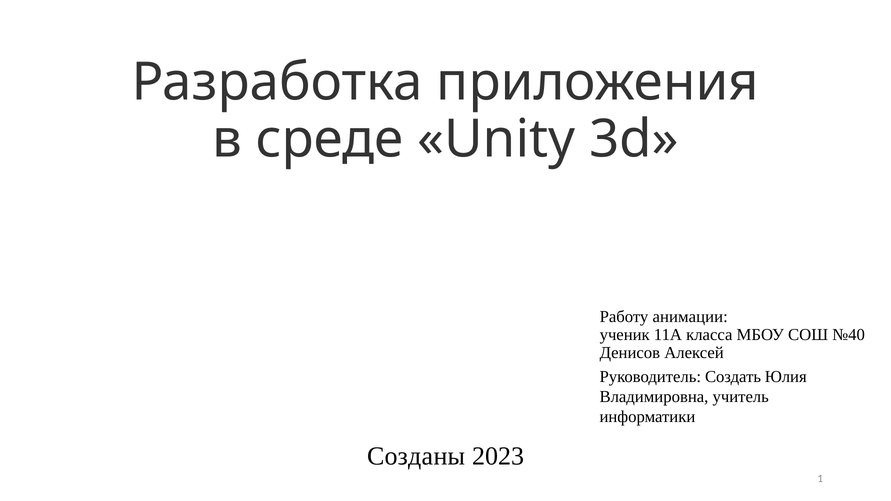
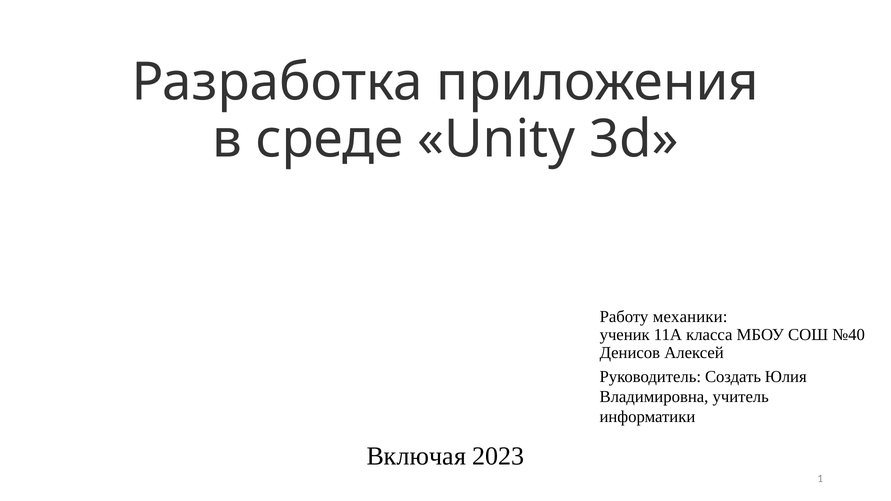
анимации: анимации -> механики
Созданы: Созданы -> Включая
